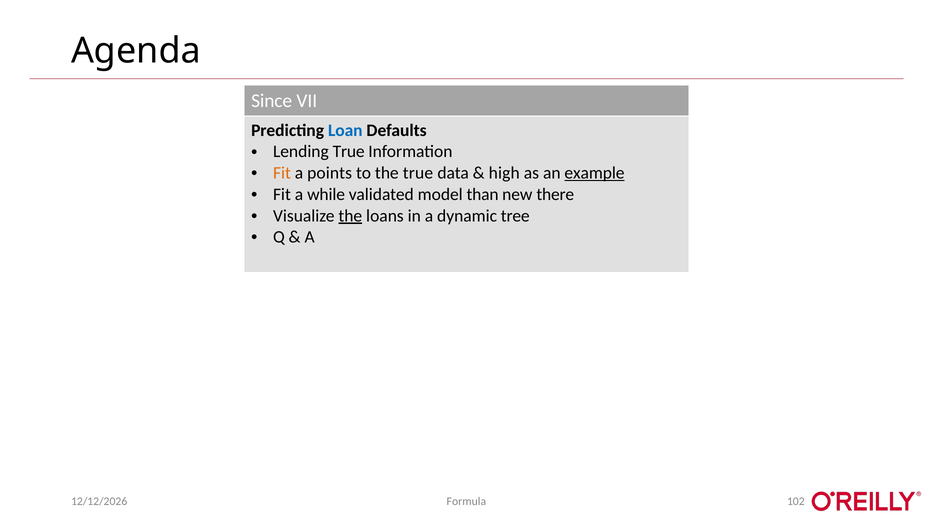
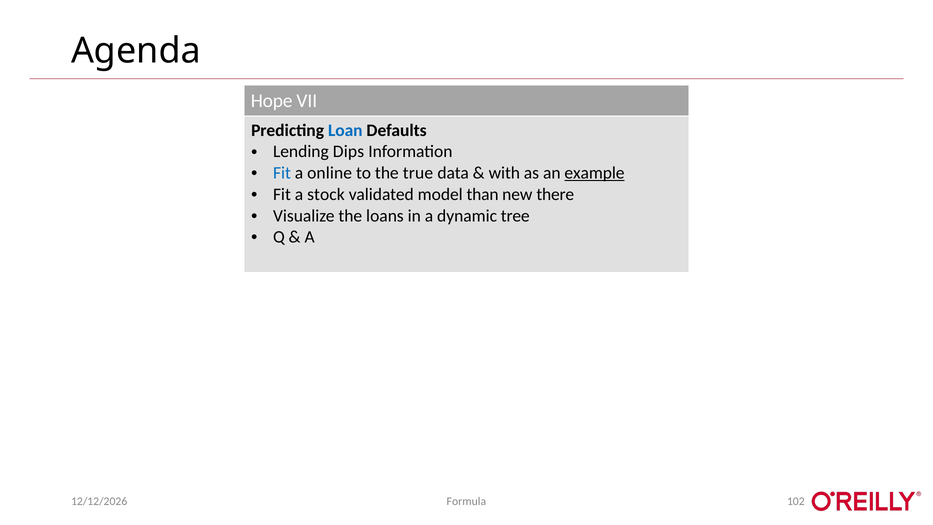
Since: Since -> Hope
Lending True: True -> Dips
Fit at (282, 173) colour: orange -> blue
points: points -> online
high: high -> with
while: while -> stock
the at (350, 216) underline: present -> none
